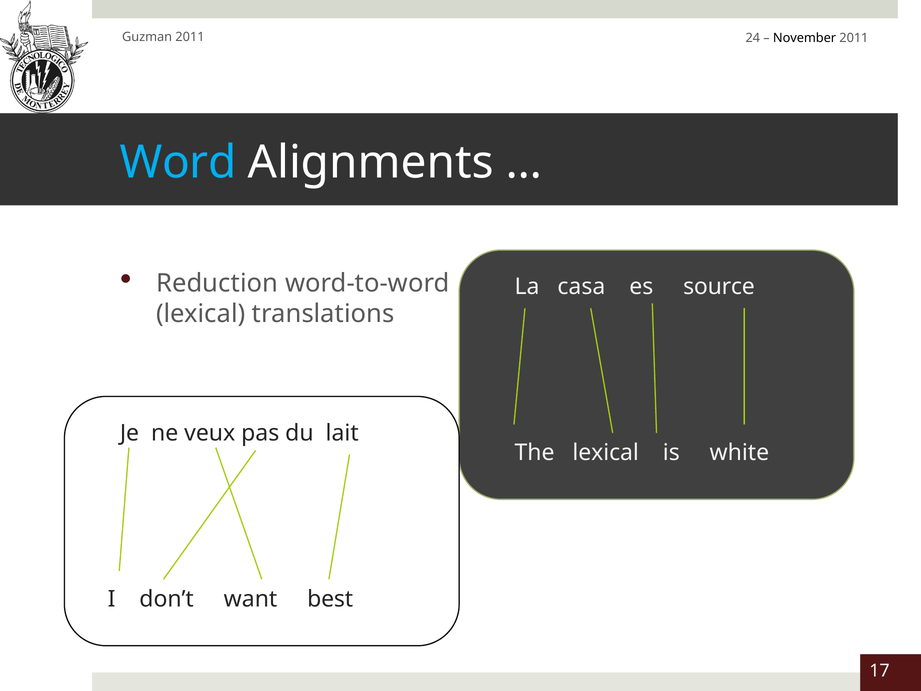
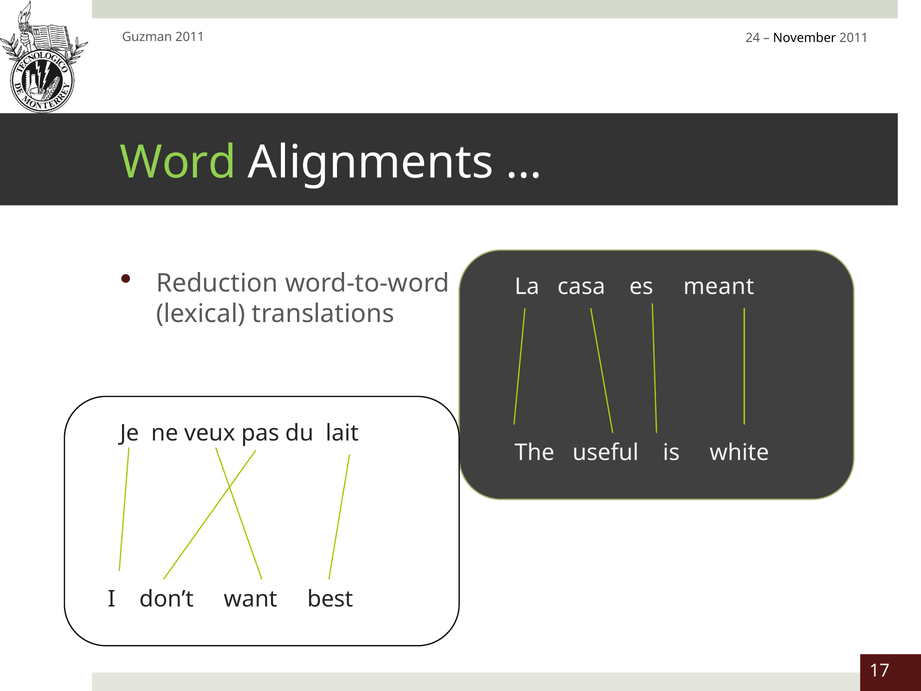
Word colour: light blue -> light green
source: source -> meant
The lexical: lexical -> useful
